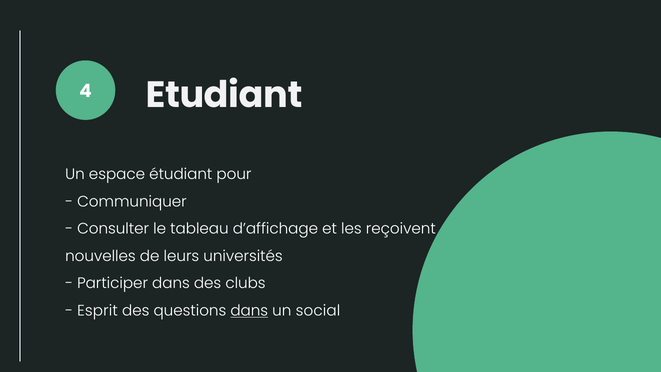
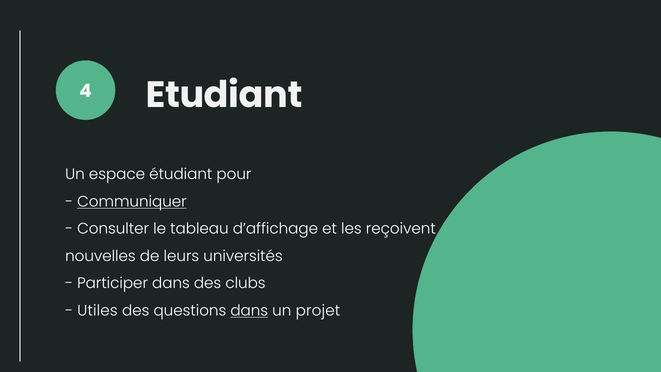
Communiquer underline: none -> present
Esprit: Esprit -> Utiles
social: social -> projet
